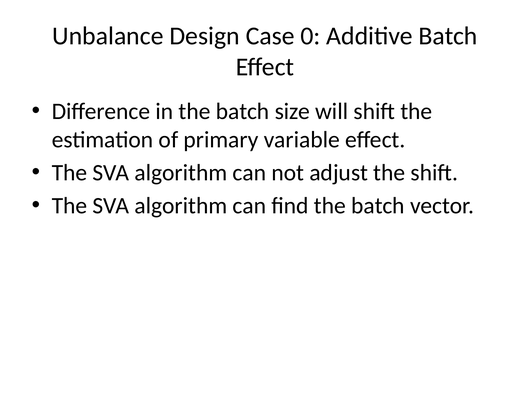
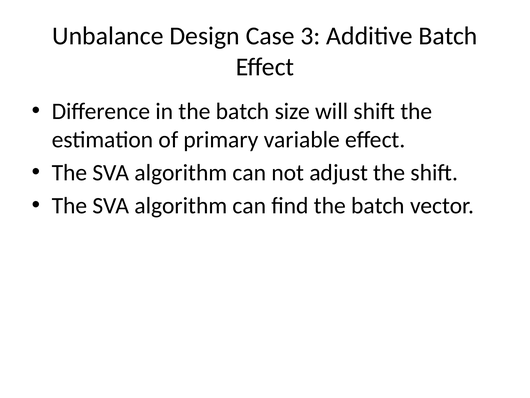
0: 0 -> 3
